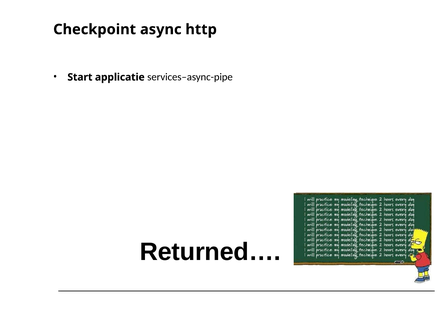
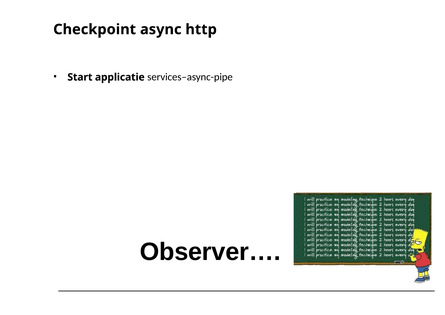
Returned…: Returned… -> Observer…
